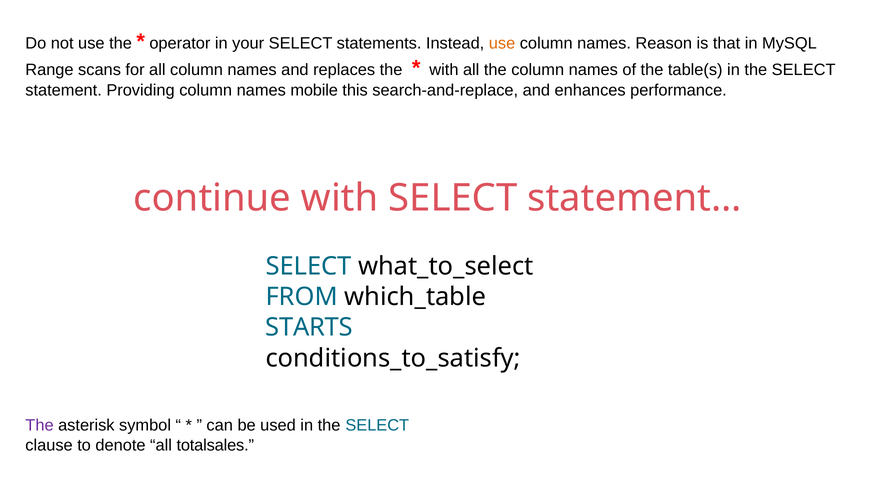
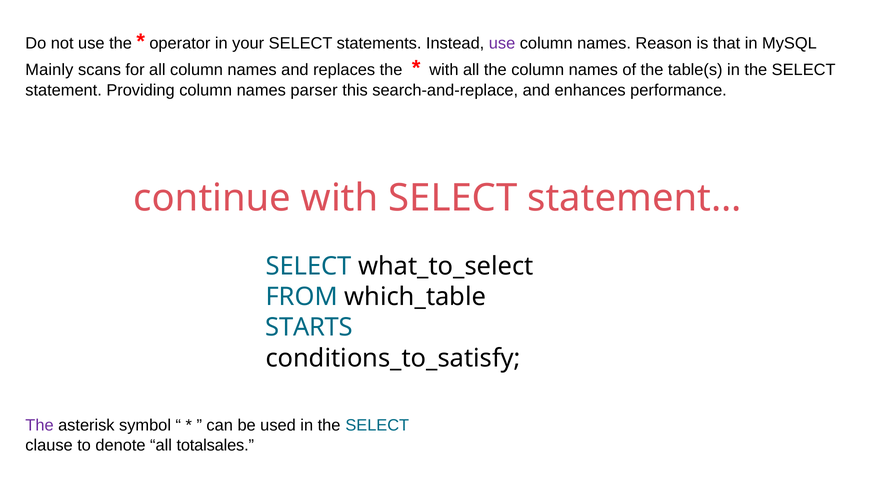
use at (502, 44) colour: orange -> purple
Range: Range -> Mainly
mobile: mobile -> parser
